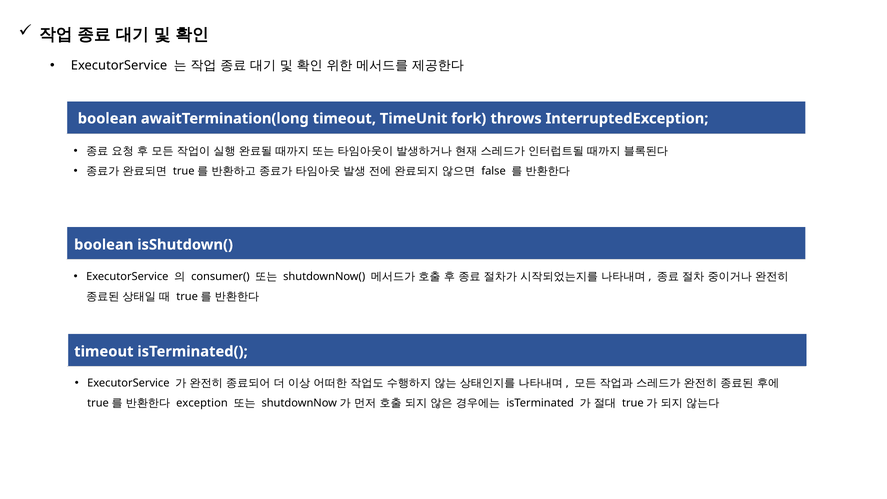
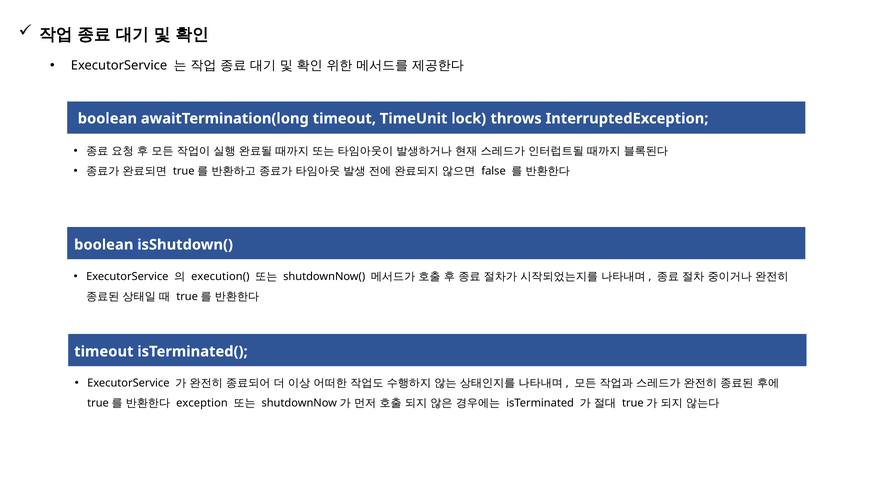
fork: fork -> lock
consumer(: consumer( -> execution(
